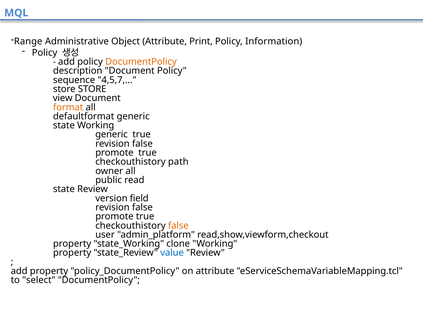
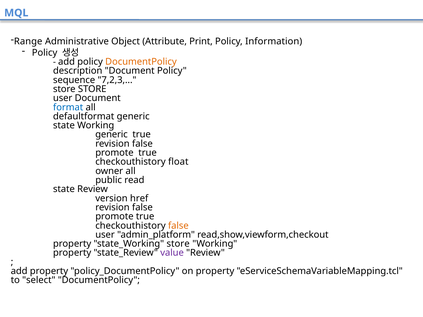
4,5,7: 4,5,7 -> 7,2,3
view at (63, 98): view -> user
format colour: orange -> blue
path: path -> float
field: field -> href
state_Working clone: clone -> store
value colour: blue -> purple
on attribute: attribute -> property
